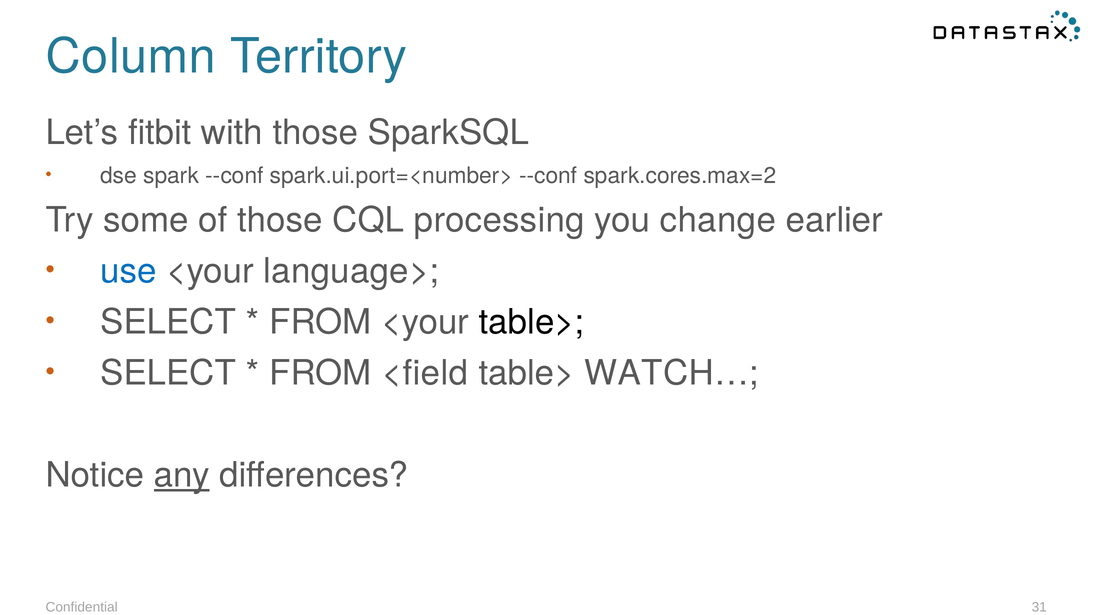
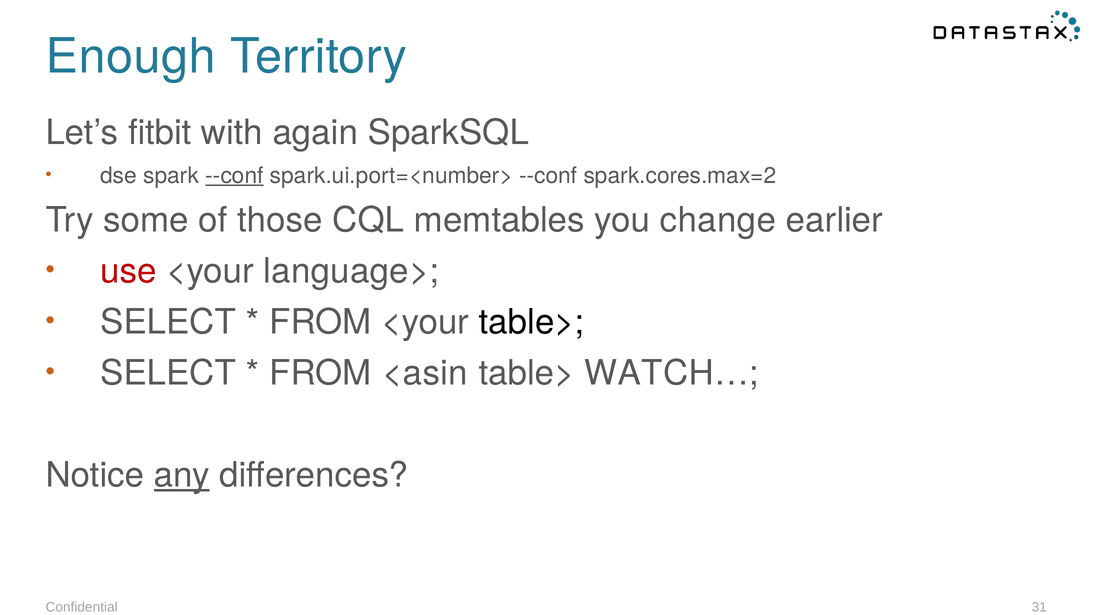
Column: Column -> Enough
with those: those -> again
--conf at (234, 176) underline: none -> present
processing: processing -> memtables
use colour: blue -> red
<field: <field -> <asin
